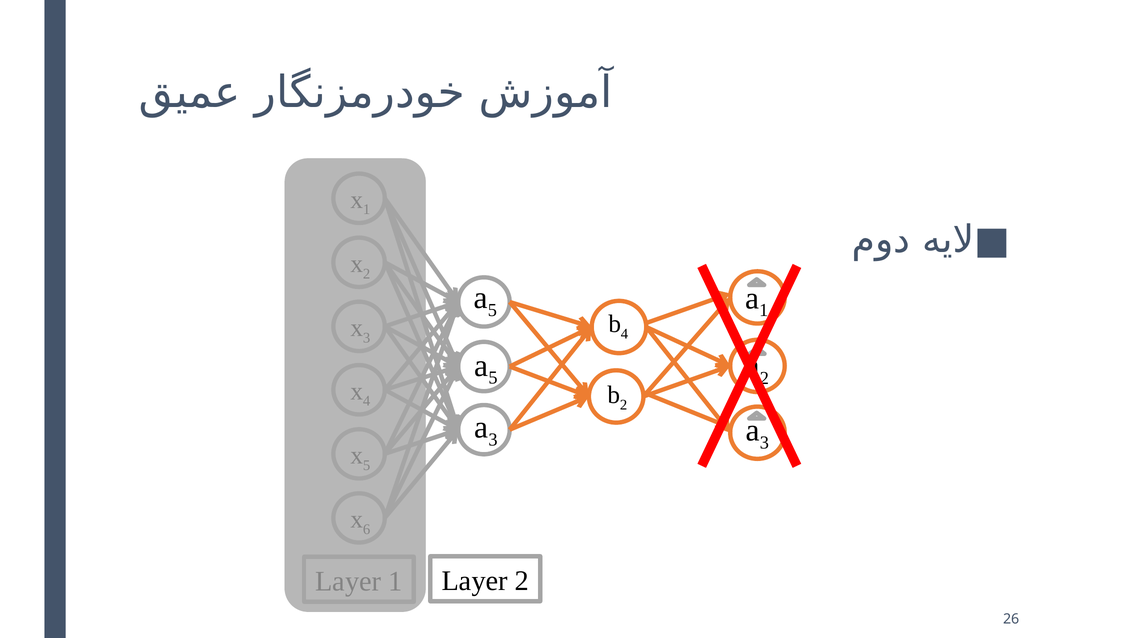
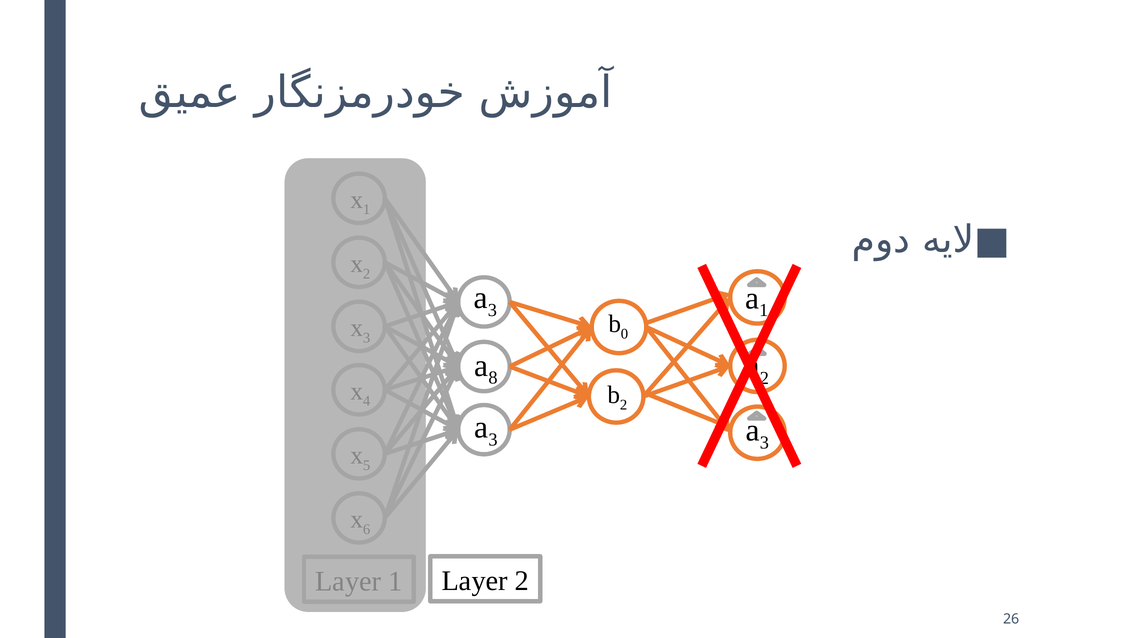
5 at (492, 310): 5 -> 3
4 at (625, 334): 4 -> 0
5 at (493, 378): 5 -> 8
